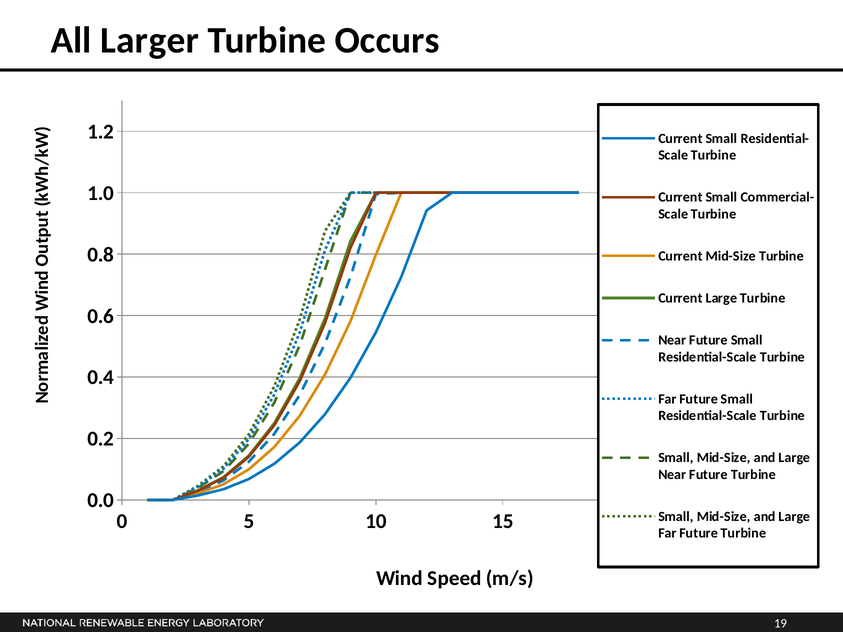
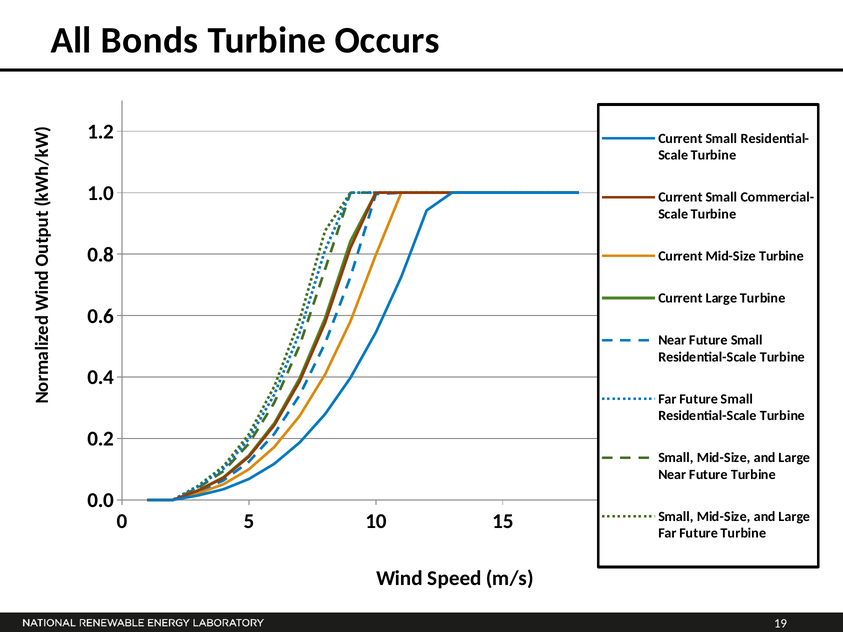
Larger: Larger -> Bonds
